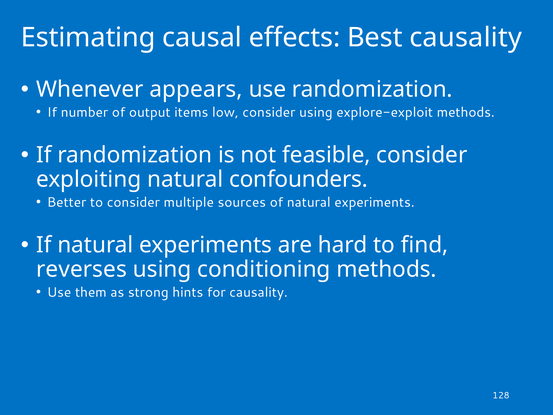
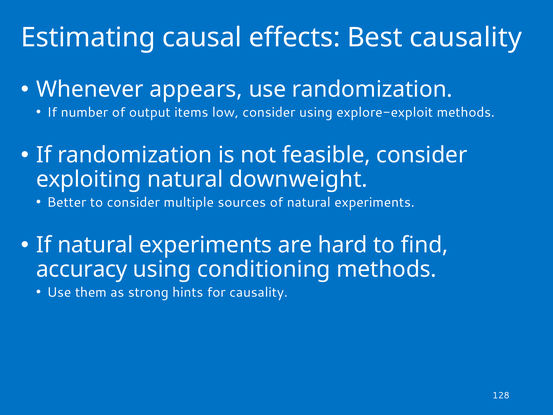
confounders: confounders -> downweight
reverses: reverses -> accuracy
